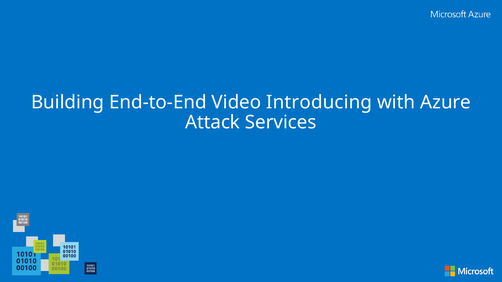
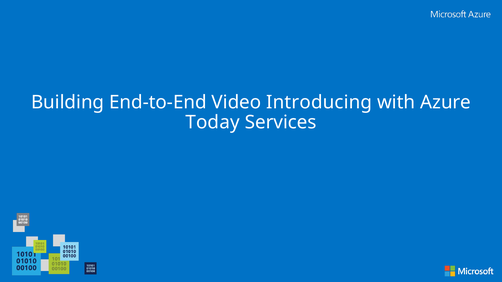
Attack: Attack -> Today
